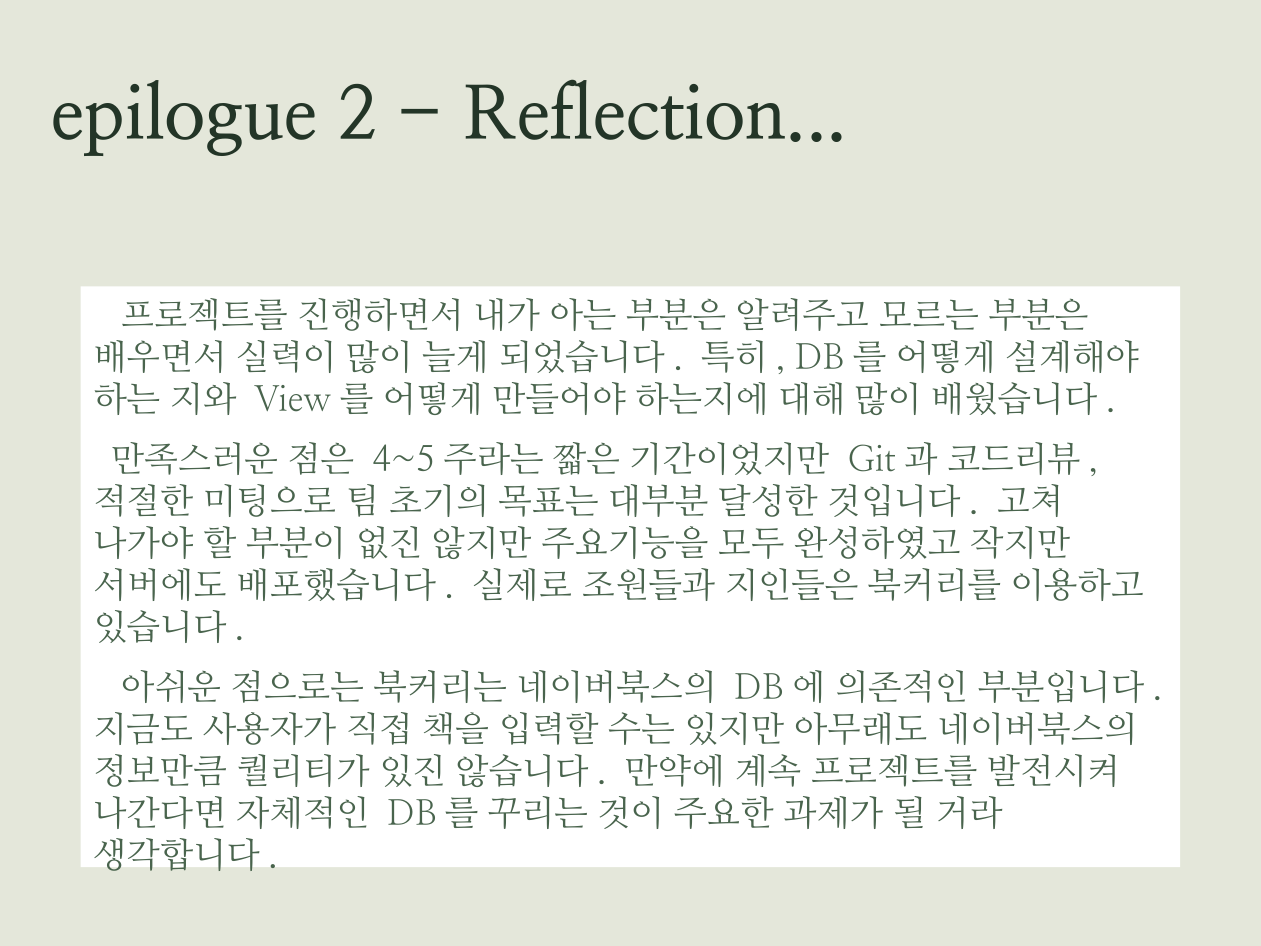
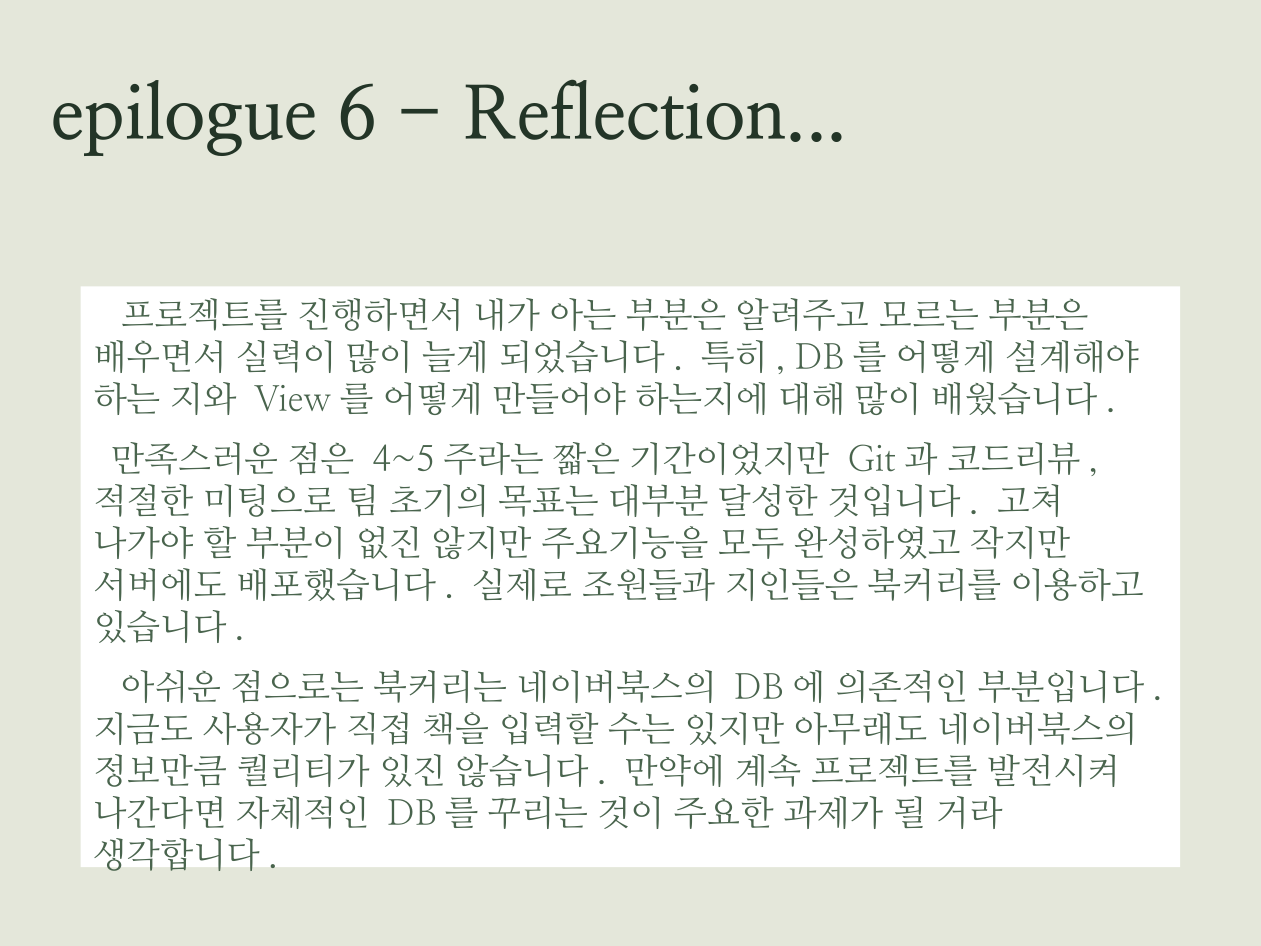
2: 2 -> 6
